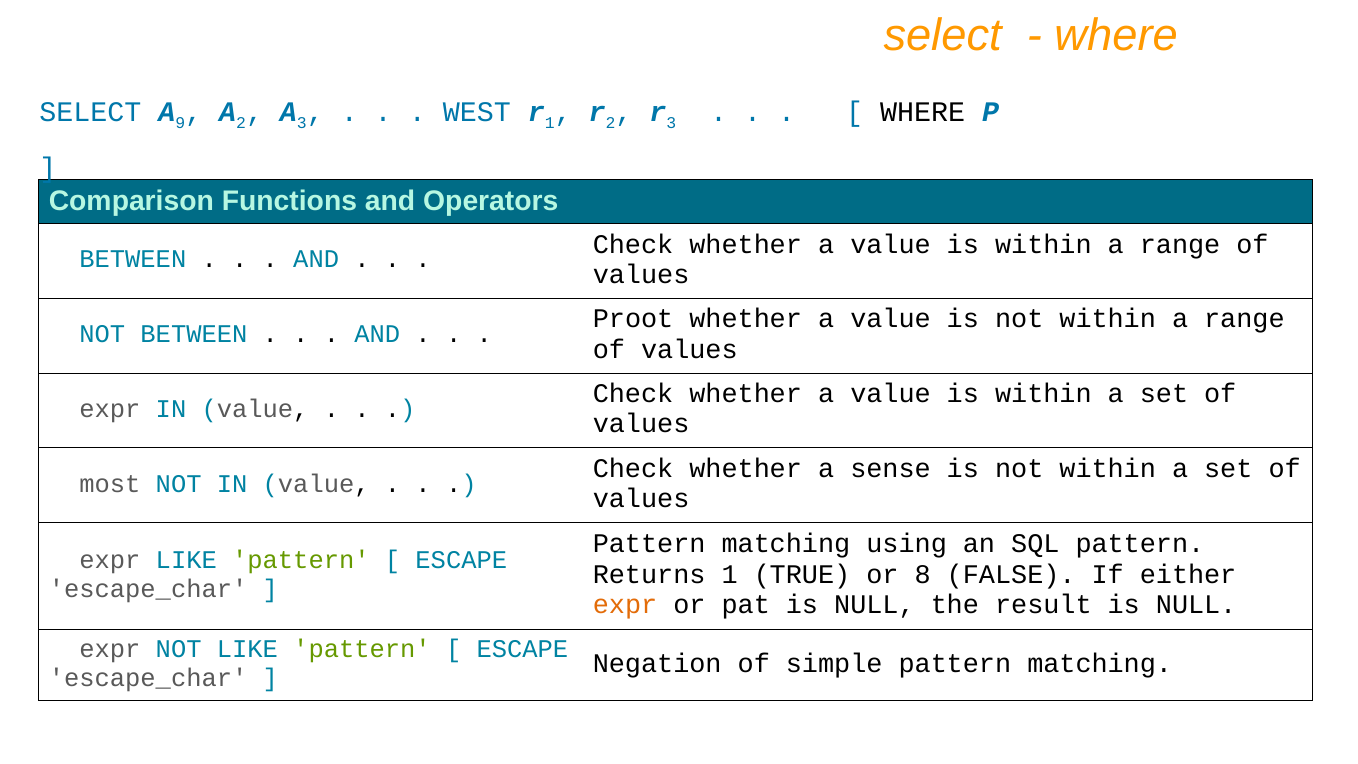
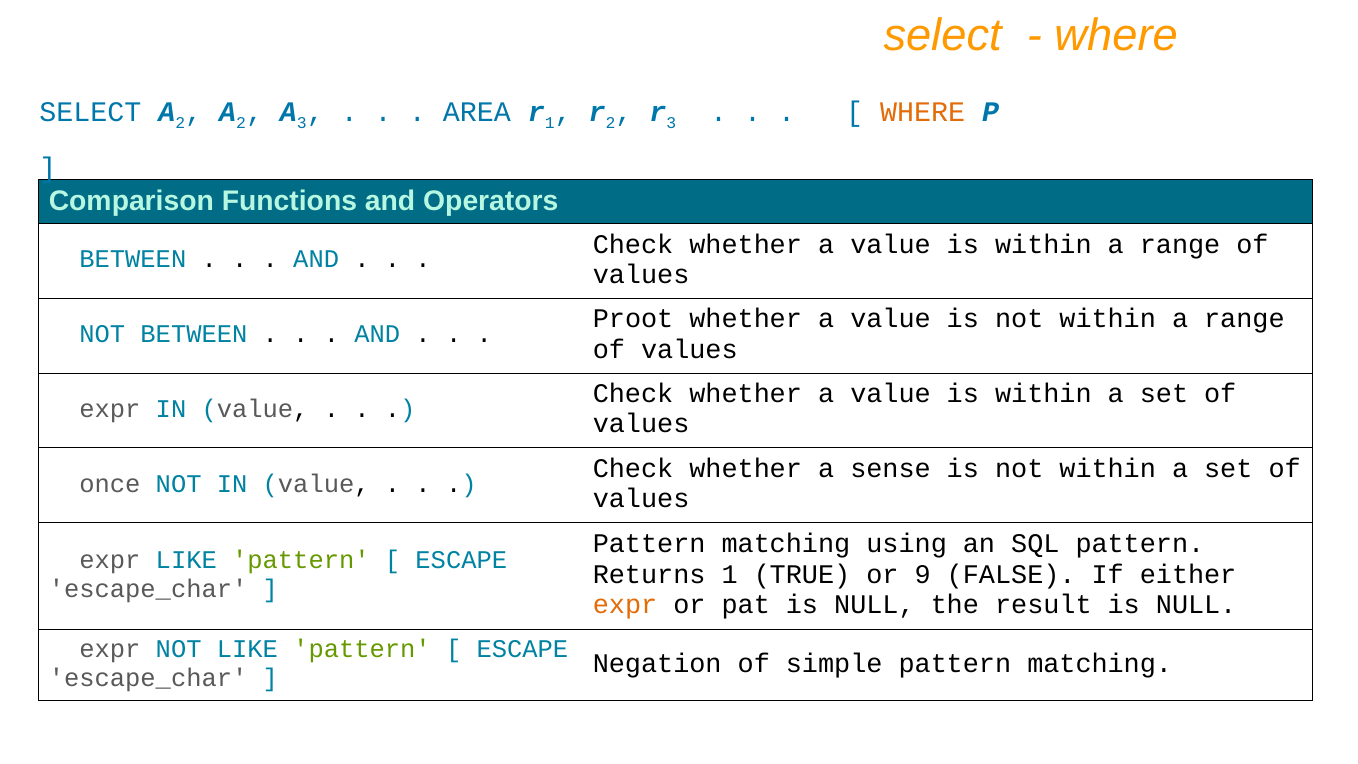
SELECT A 9: 9 -> 2
WEST: WEST -> AREA
WHERE at (923, 112) colour: black -> orange
most: most -> once
8: 8 -> 9
